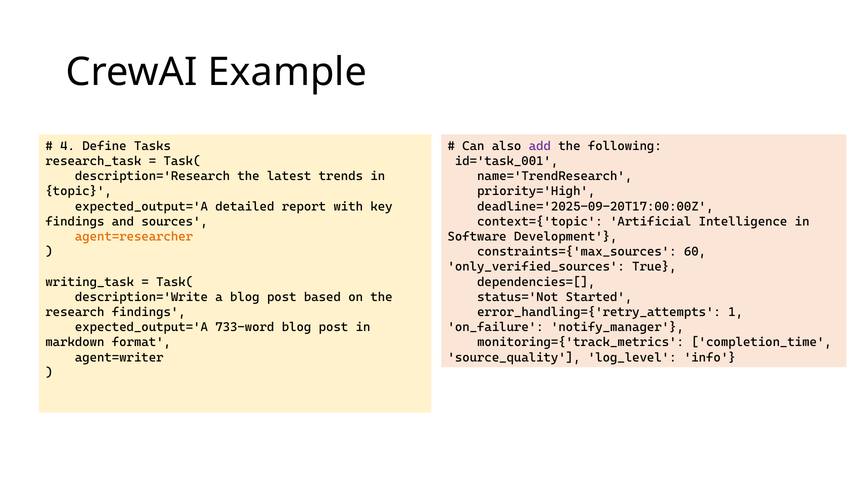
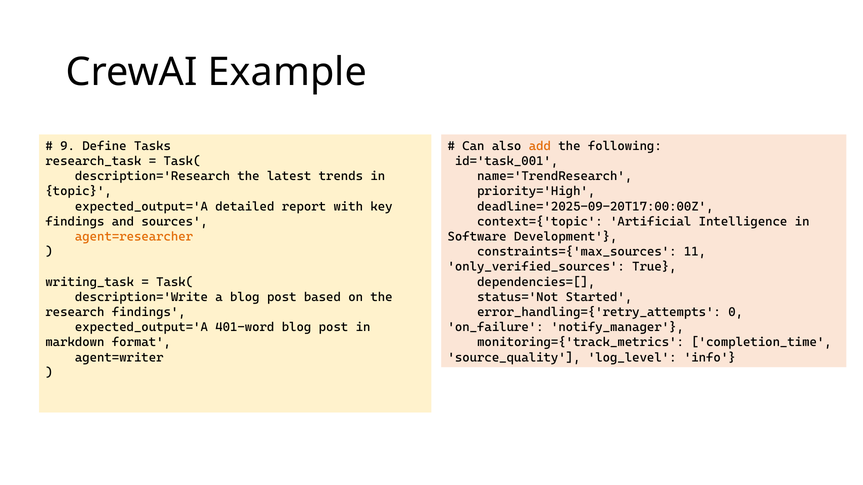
4: 4 -> 9
add colour: purple -> orange
60: 60 -> 11
1: 1 -> 0
733-word: 733-word -> 401-word
